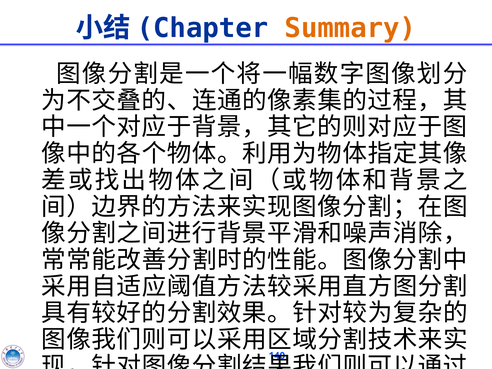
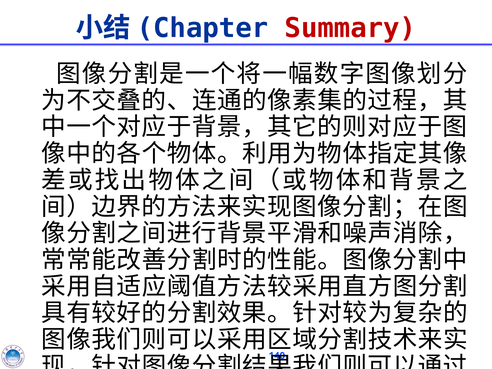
Summary colour: orange -> red
